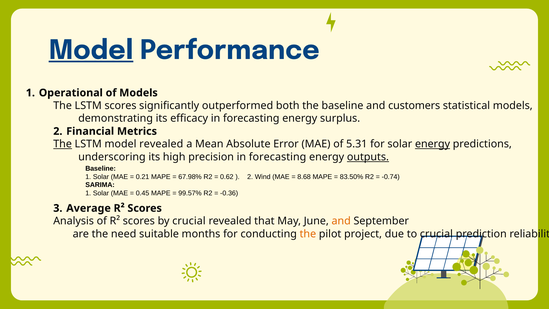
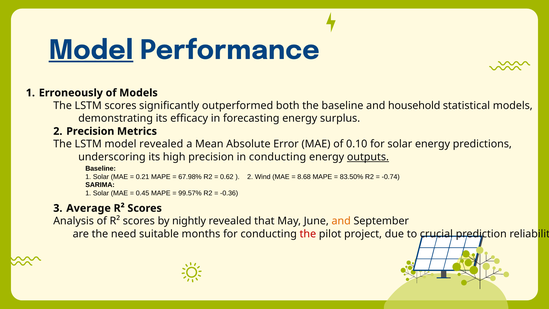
Operational: Operational -> Erroneously
customers: customers -> household
2 Financial: Financial -> Precision
The at (63, 144) underline: present -> none
5.31: 5.31 -> 0.10
energy at (433, 144) underline: present -> none
precision in forecasting: forecasting -> conducting
by crucial: crucial -> nightly
the at (308, 234) colour: orange -> red
